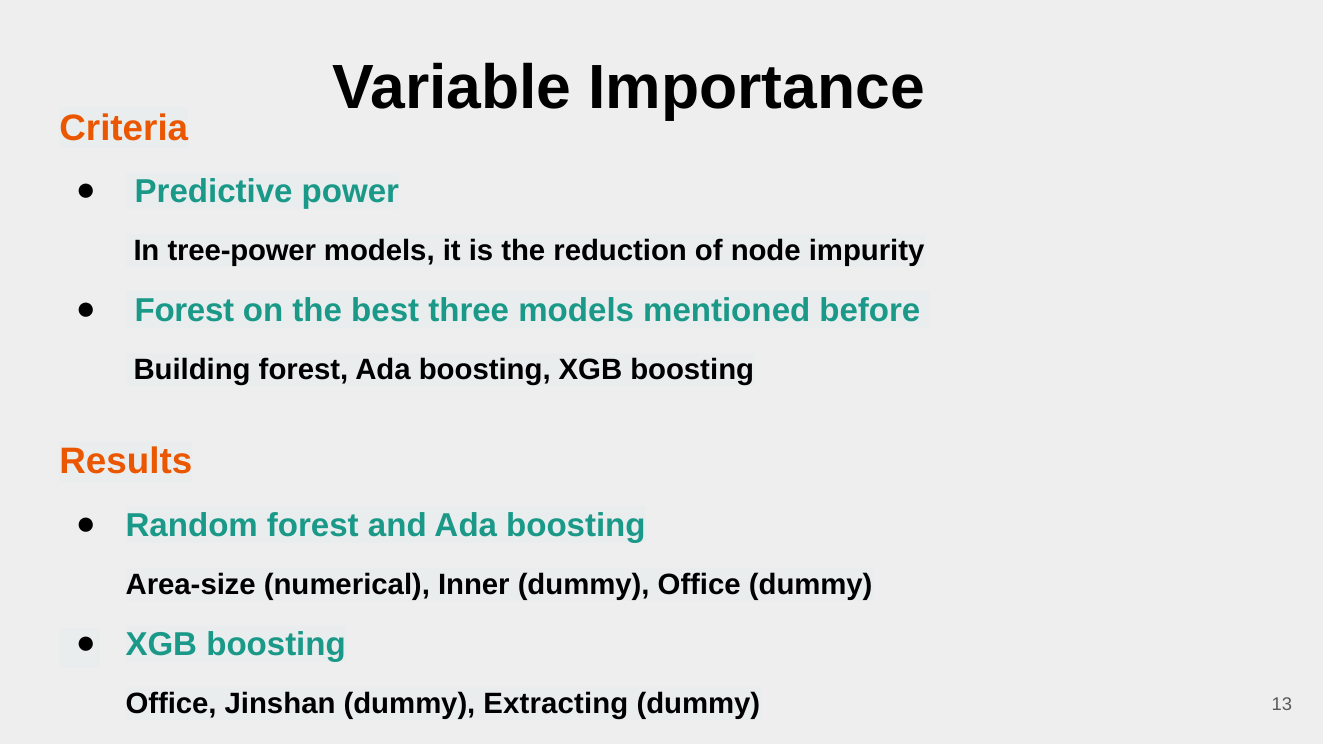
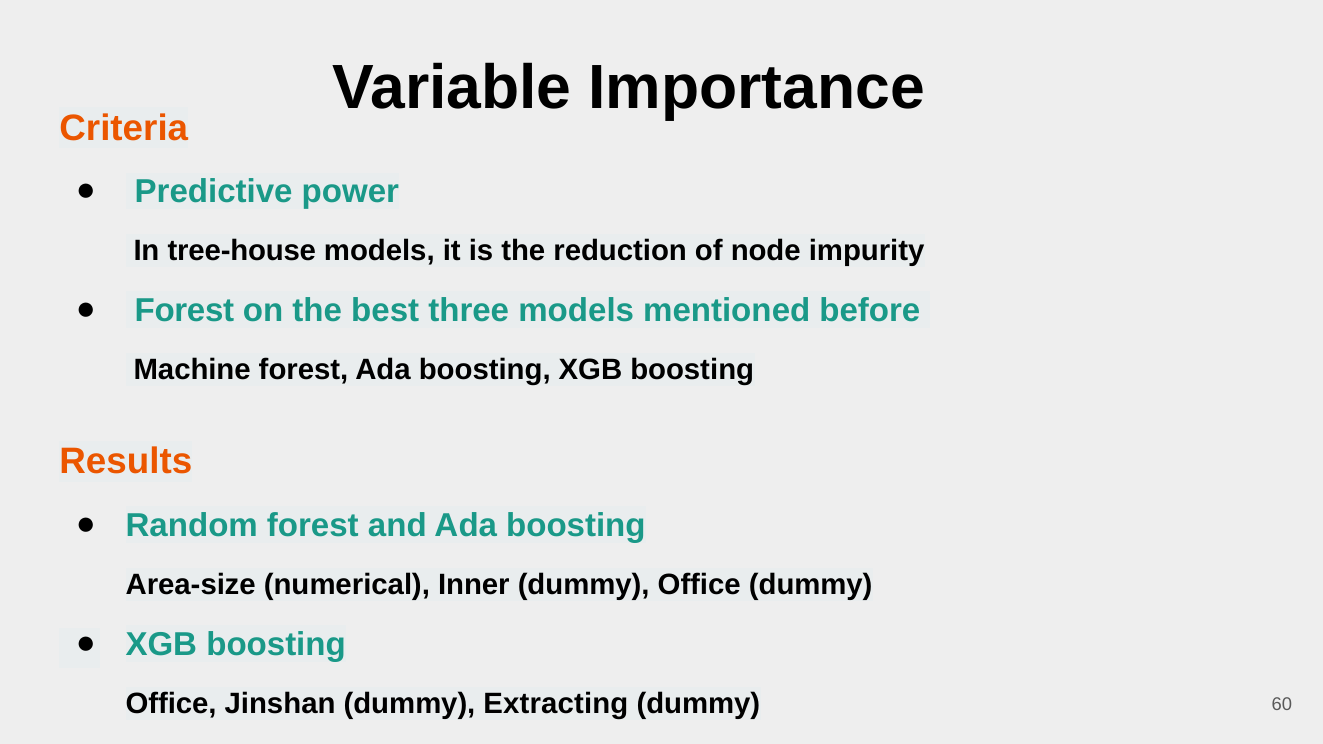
tree-power: tree-power -> tree-house
Building: Building -> Machine
13: 13 -> 60
